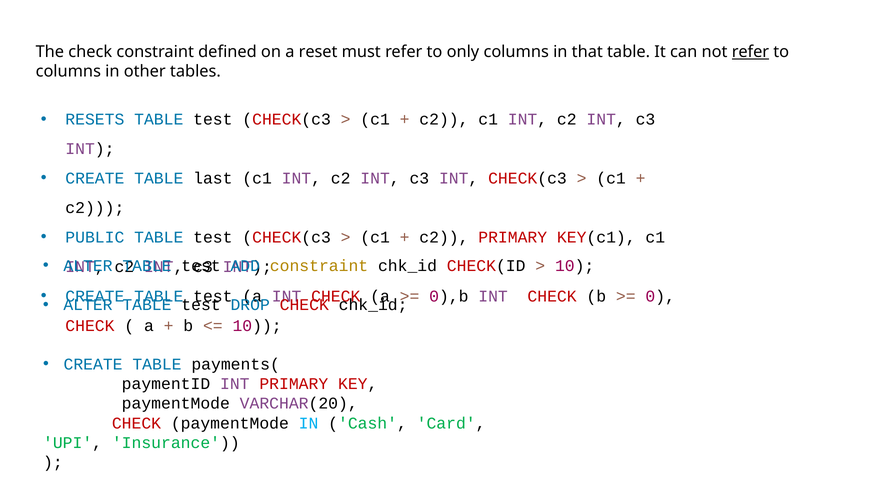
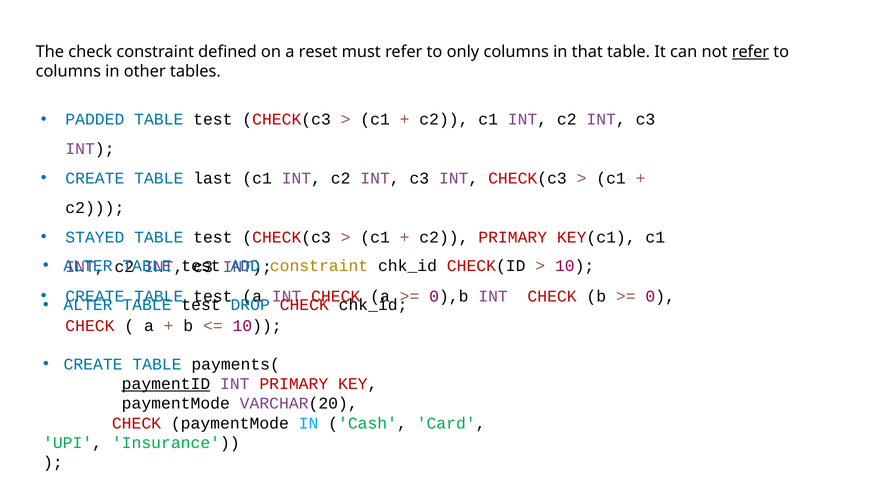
RESETS: RESETS -> PADDED
PUBLIC: PUBLIC -> STAYED
paymentID underline: none -> present
